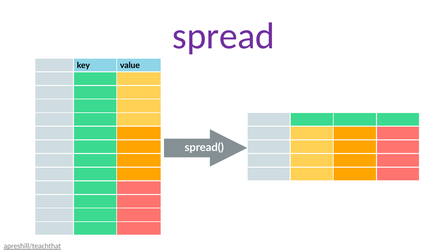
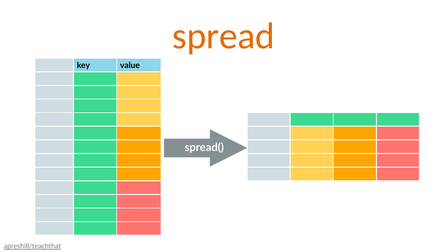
spread colour: purple -> orange
